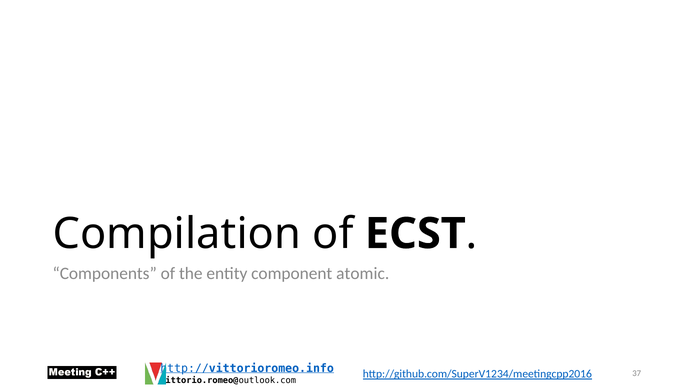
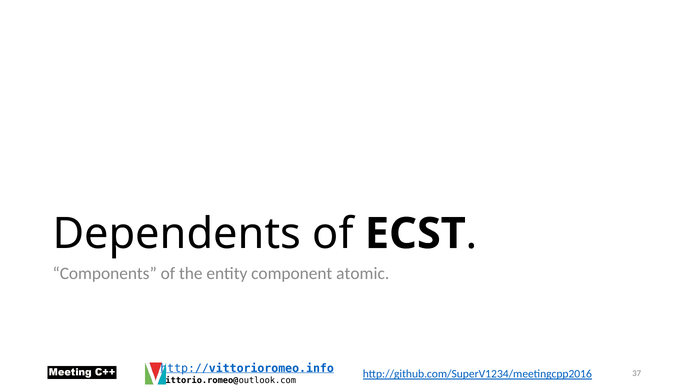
Compilation: Compilation -> Dependents
